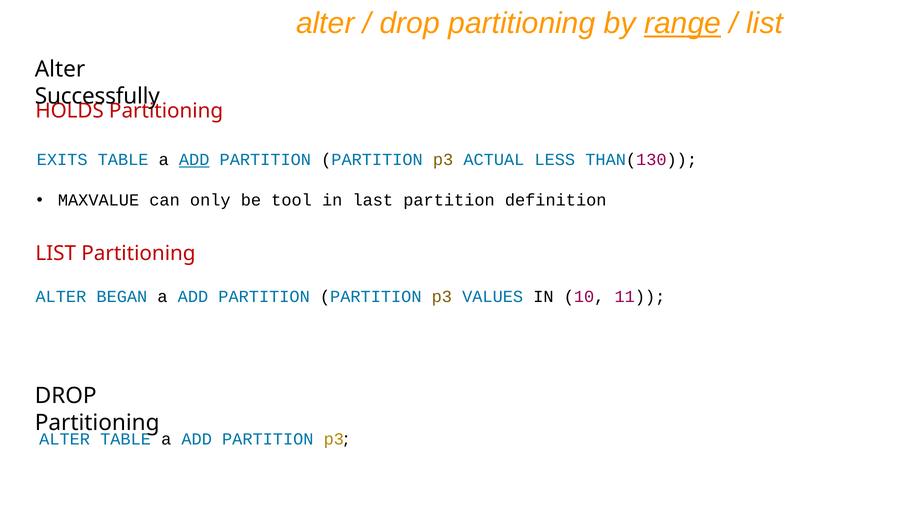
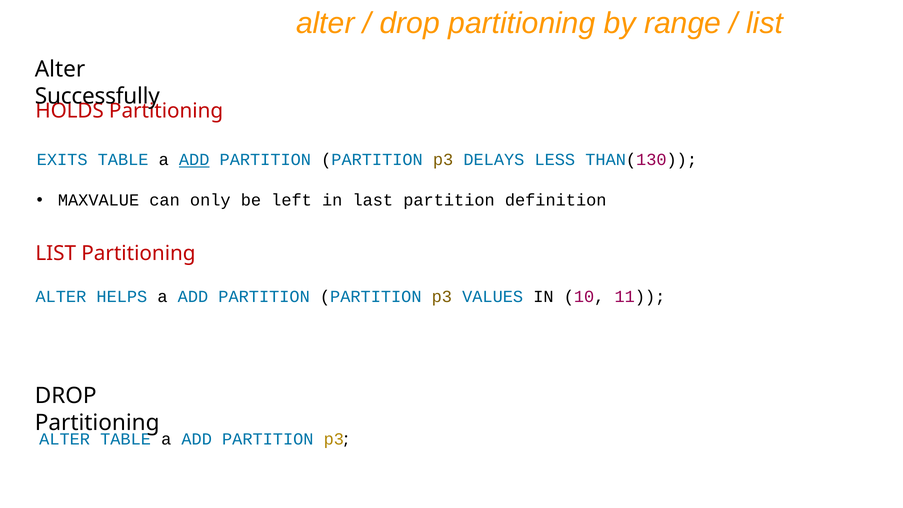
range underline: present -> none
ACTUAL: ACTUAL -> DELAYS
tool: tool -> left
BEGAN: BEGAN -> HELPS
